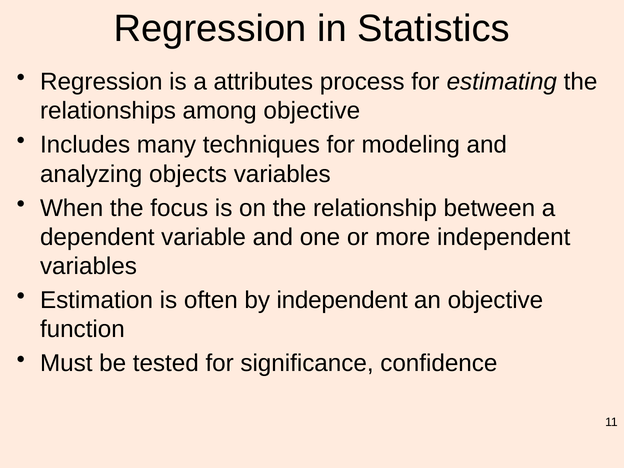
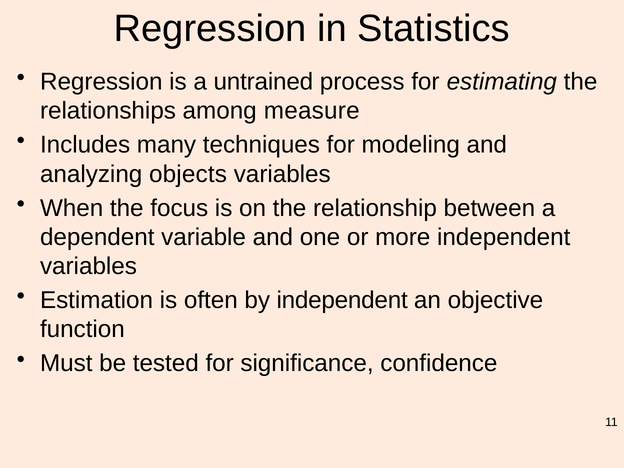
attributes: attributes -> untrained
among objective: objective -> measure
